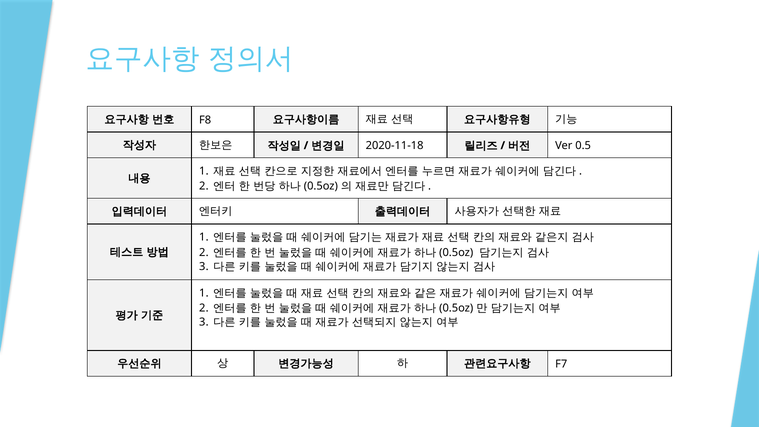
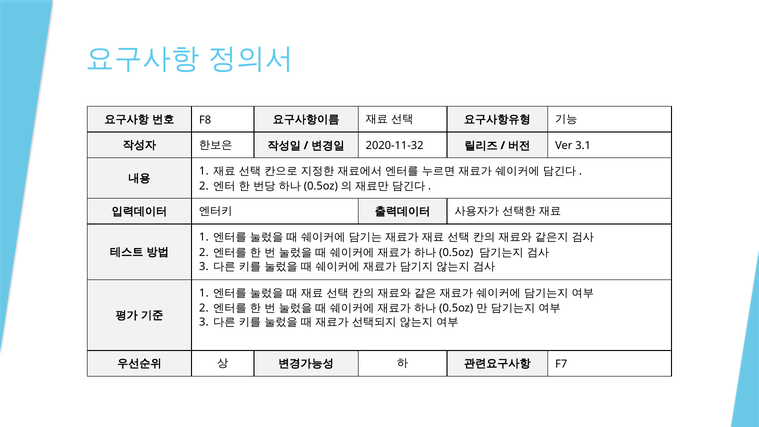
2020-11-18: 2020-11-18 -> 2020-11-32
0.5: 0.5 -> 3.1
